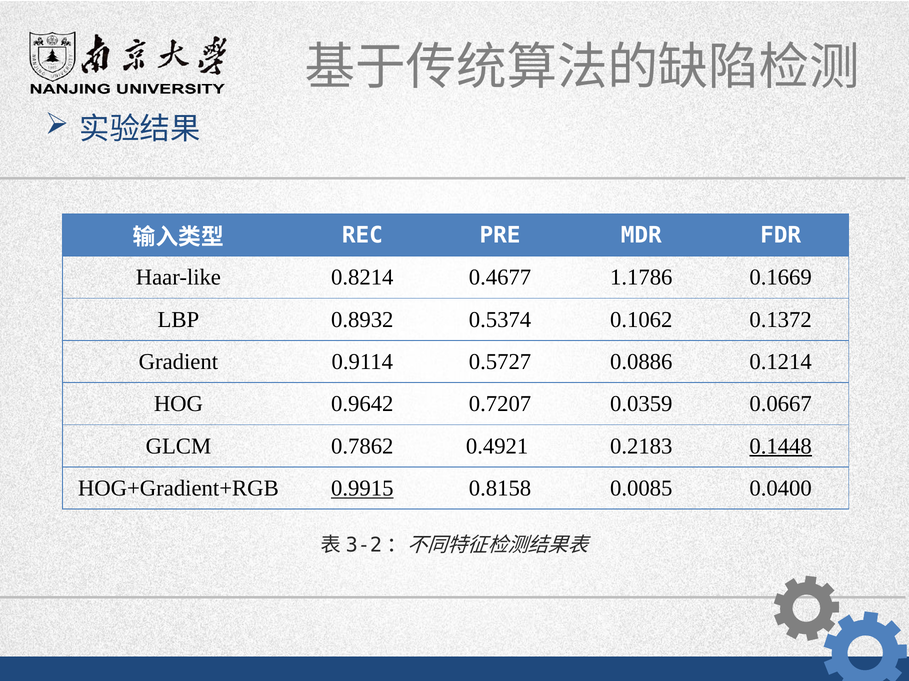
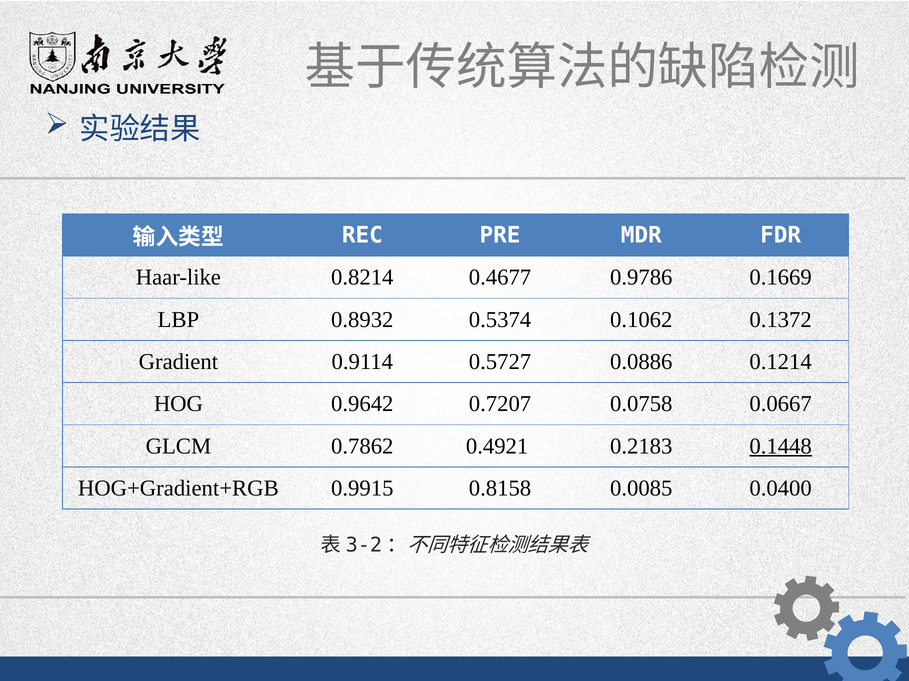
1.1786: 1.1786 -> 0.9786
0.0359: 0.0359 -> 0.0758
0.9915 underline: present -> none
